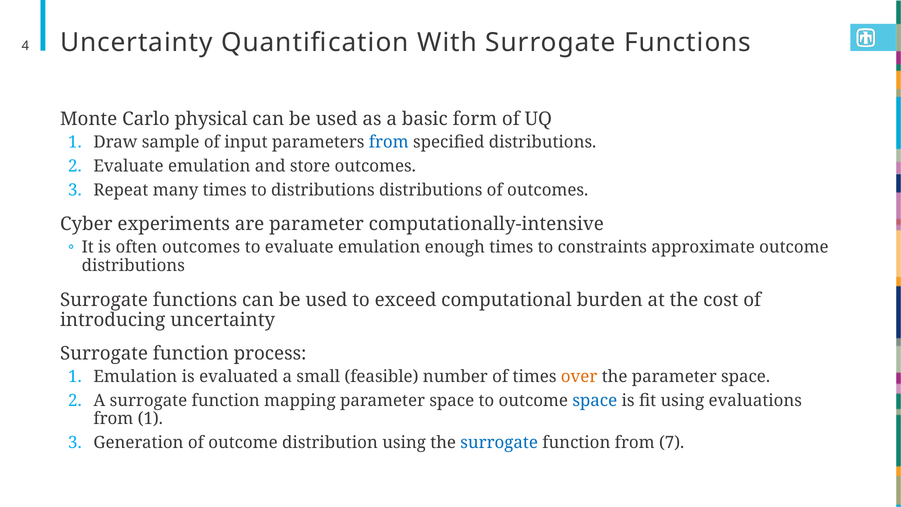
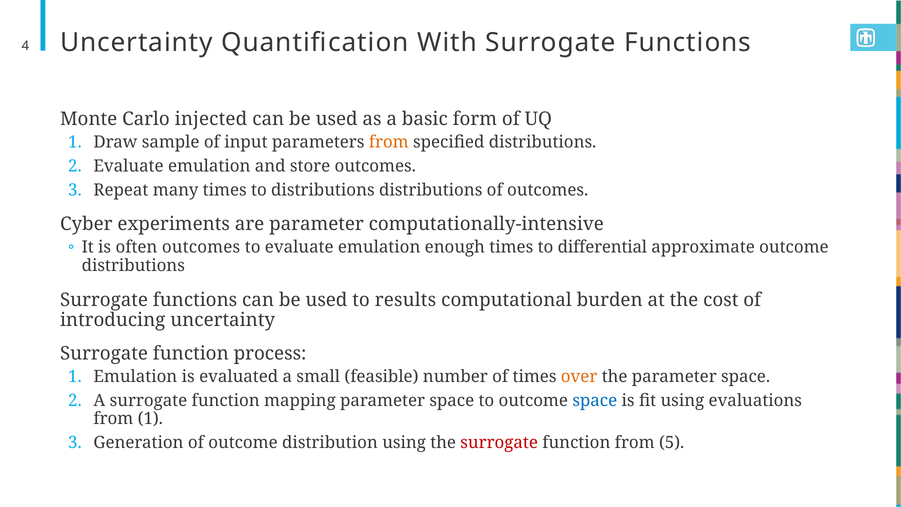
physical: physical -> injected
from at (389, 142) colour: blue -> orange
constraints: constraints -> differential
exceed: exceed -> results
surrogate at (499, 443) colour: blue -> red
7: 7 -> 5
